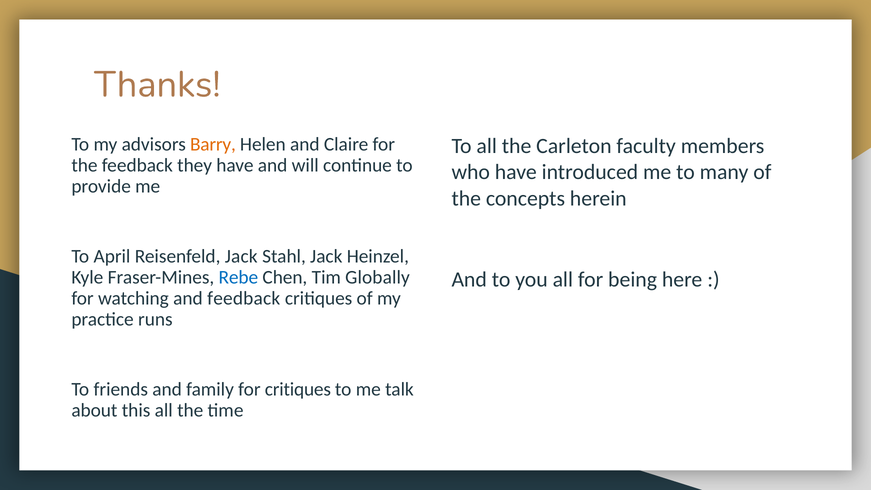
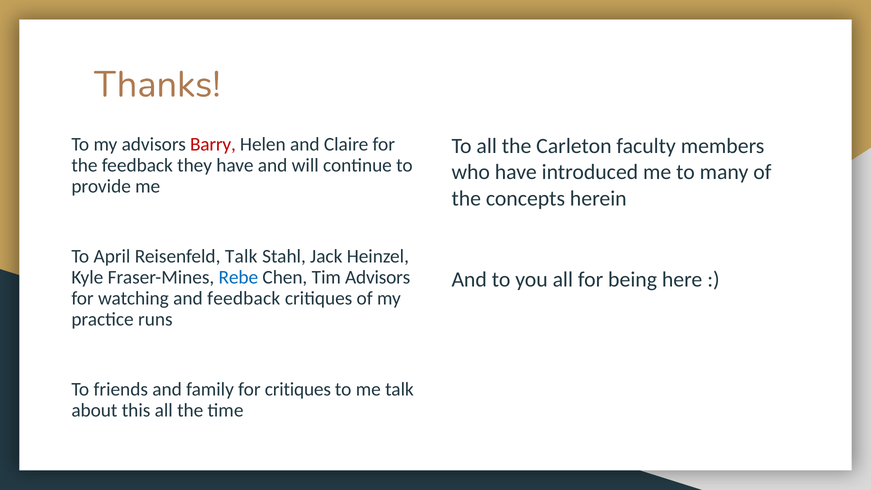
Barry colour: orange -> red
Reisenfeld Jack: Jack -> Talk
Tim Globally: Globally -> Advisors
